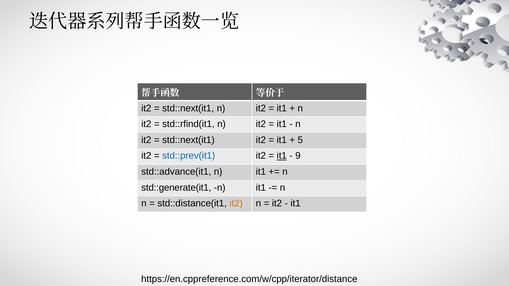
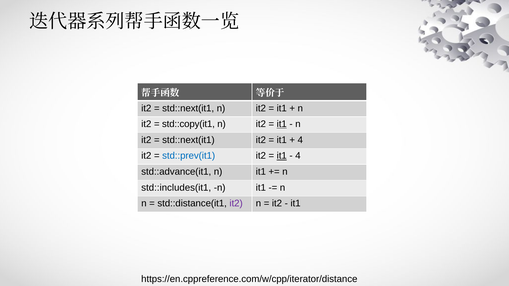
std::rfind(it1: std::rfind(it1 -> std::copy(it1
it1 at (282, 124) underline: none -> present
5 at (300, 140): 5 -> 4
9 at (298, 156): 9 -> 4
std::generate(it1: std::generate(it1 -> std::includes(it1
it2 at (236, 204) colour: orange -> purple
